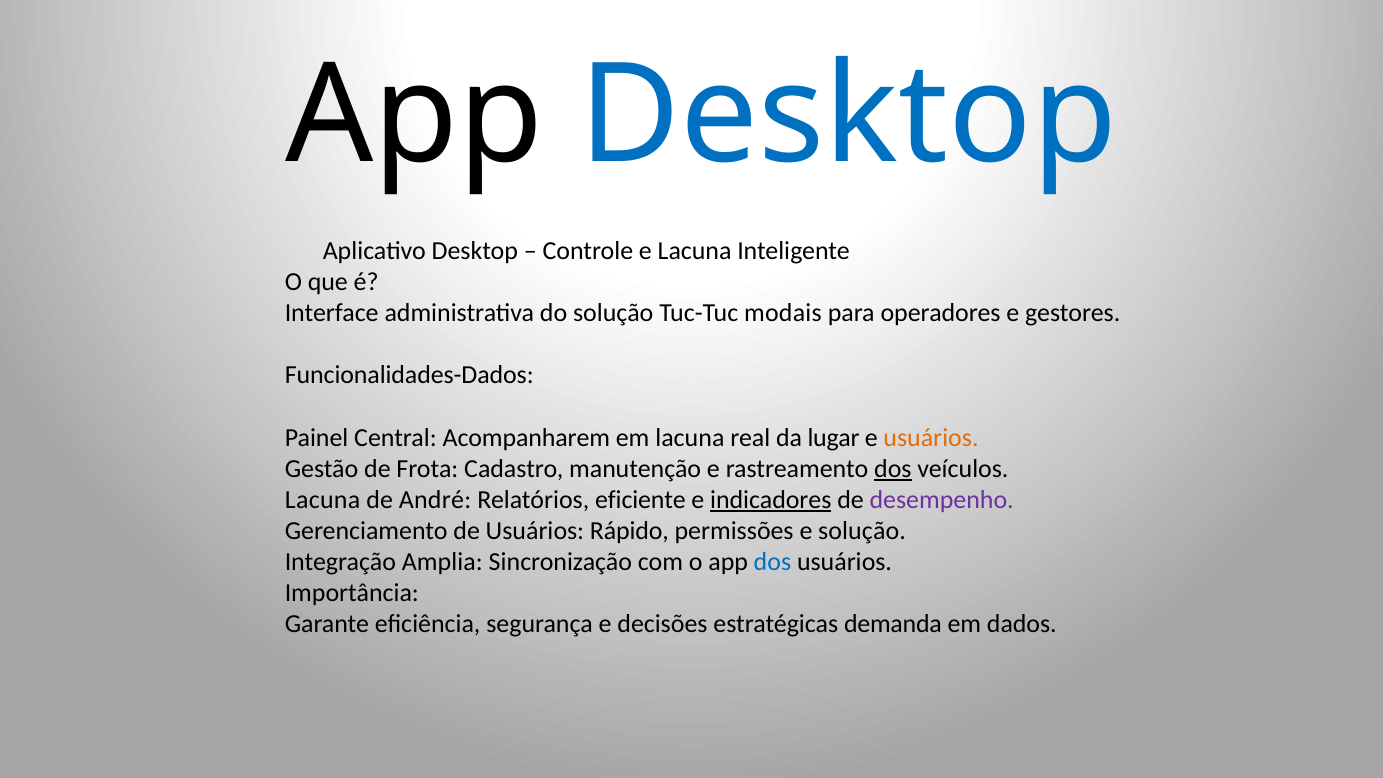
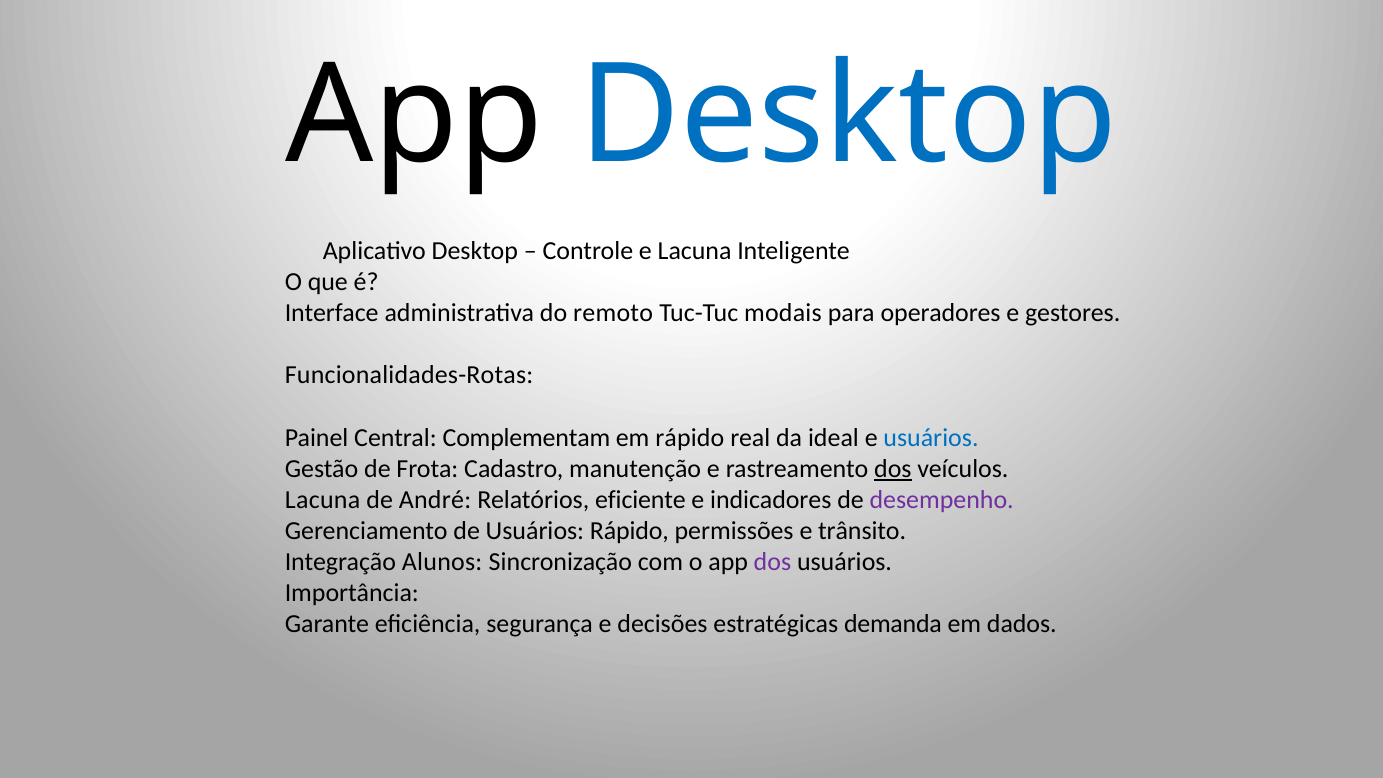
do solução: solução -> remoto
Funcionalidades-Dados: Funcionalidades-Dados -> Funcionalidades-Rotas
Acompanharem: Acompanharem -> Complementam
em lacuna: lacuna -> rápido
lugar: lugar -> ideal
usuários at (931, 437) colour: orange -> blue
indicadores underline: present -> none
e solução: solução -> trânsito
Amplia: Amplia -> Alunos
dos at (772, 562) colour: blue -> purple
